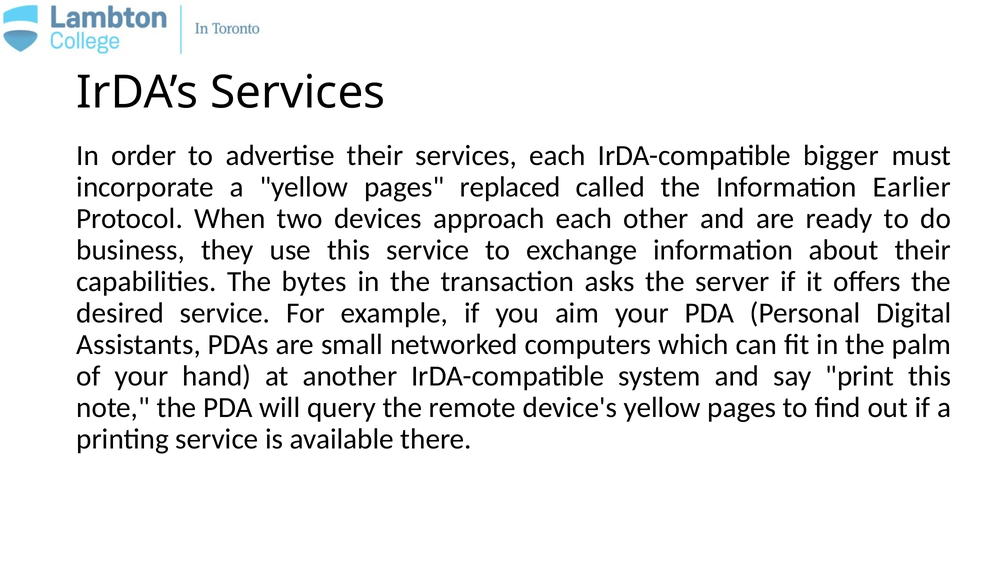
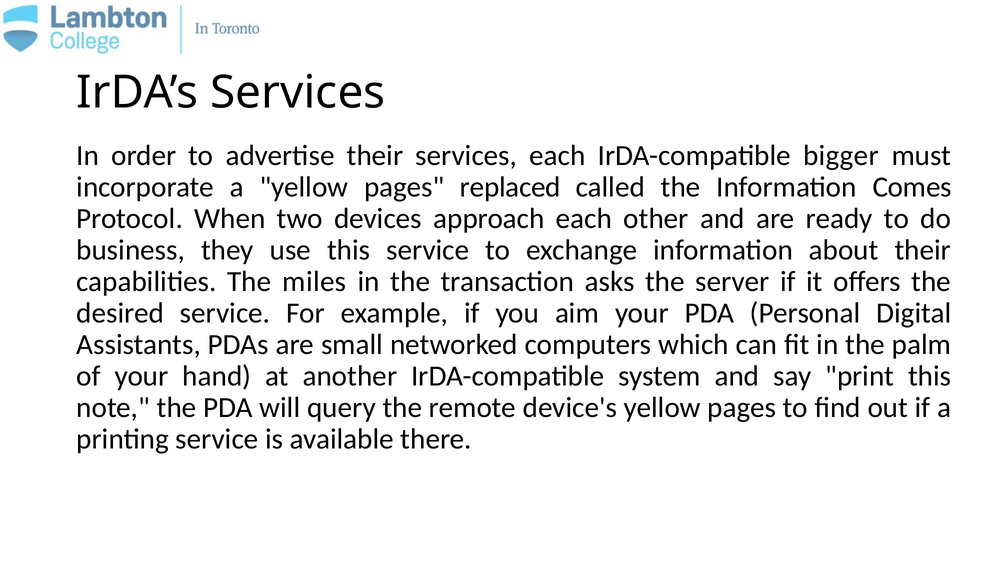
Earlier: Earlier -> Comes
bytes: bytes -> miles
